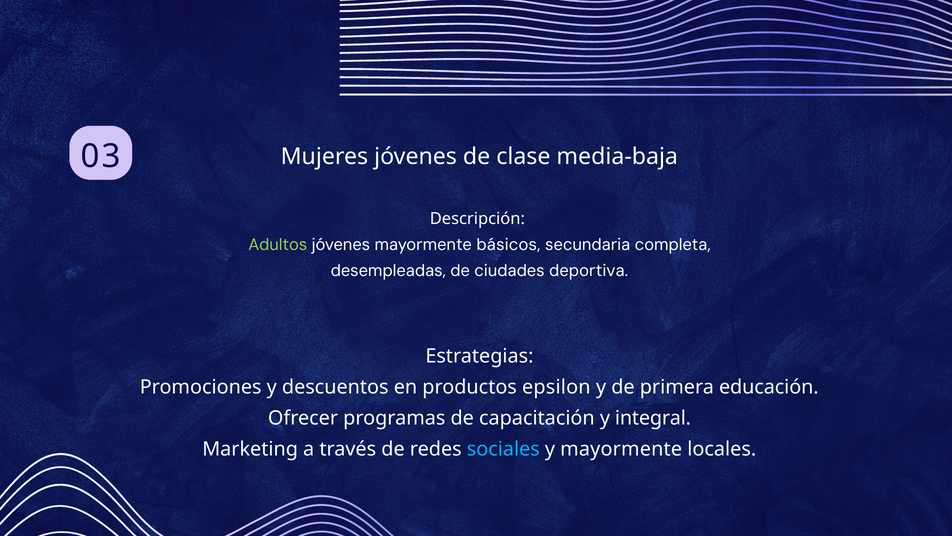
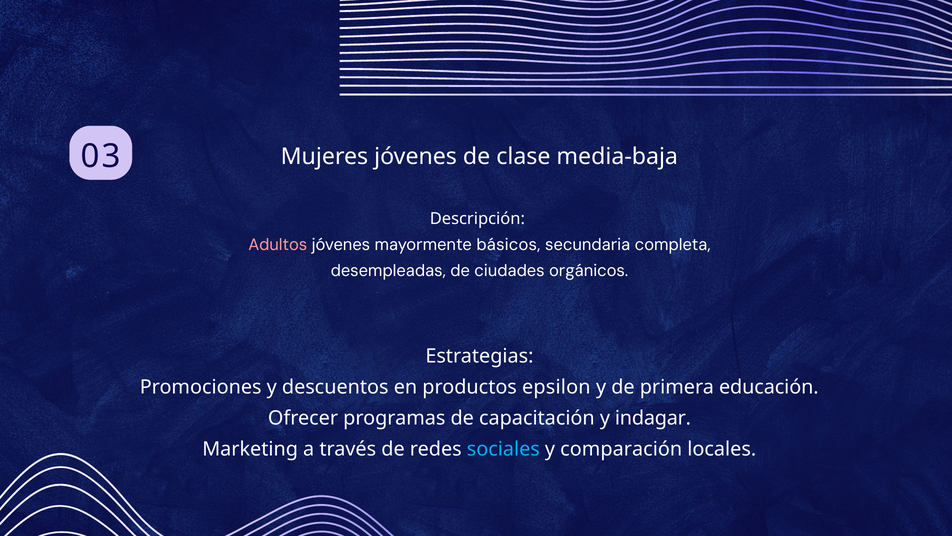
Adultos colour: light green -> pink
deportiva: deportiva -> orgánicos
integral: integral -> indagar
y mayormente: mayormente -> comparación
